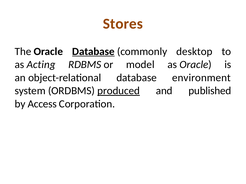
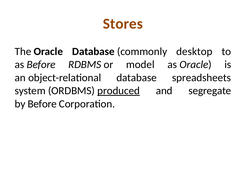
Database at (93, 52) underline: present -> none
as Acting: Acting -> Before
environment: environment -> spreadsheets
published: published -> segregate
by Access: Access -> Before
